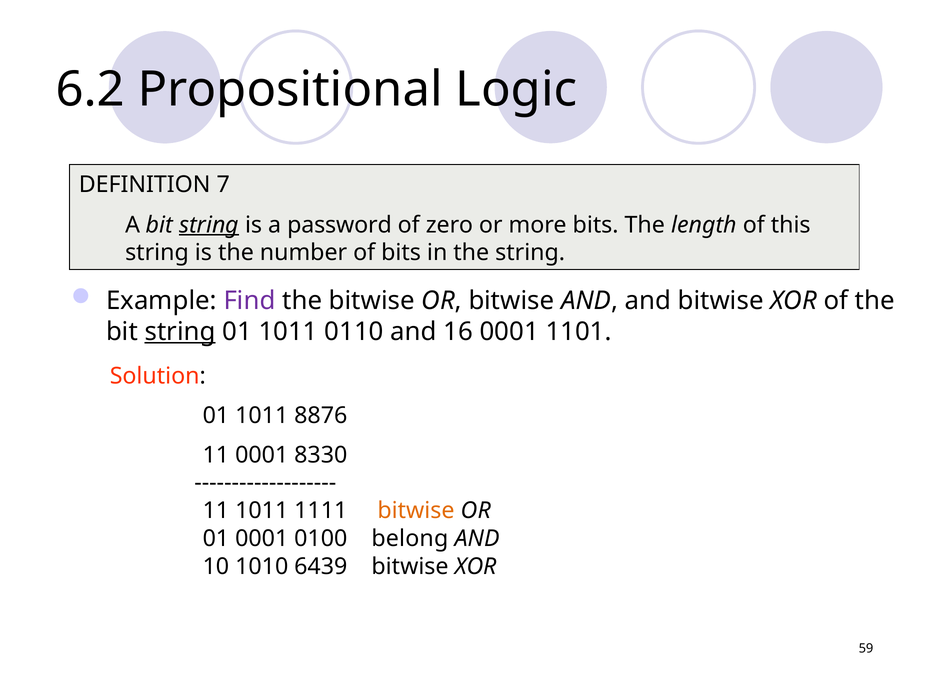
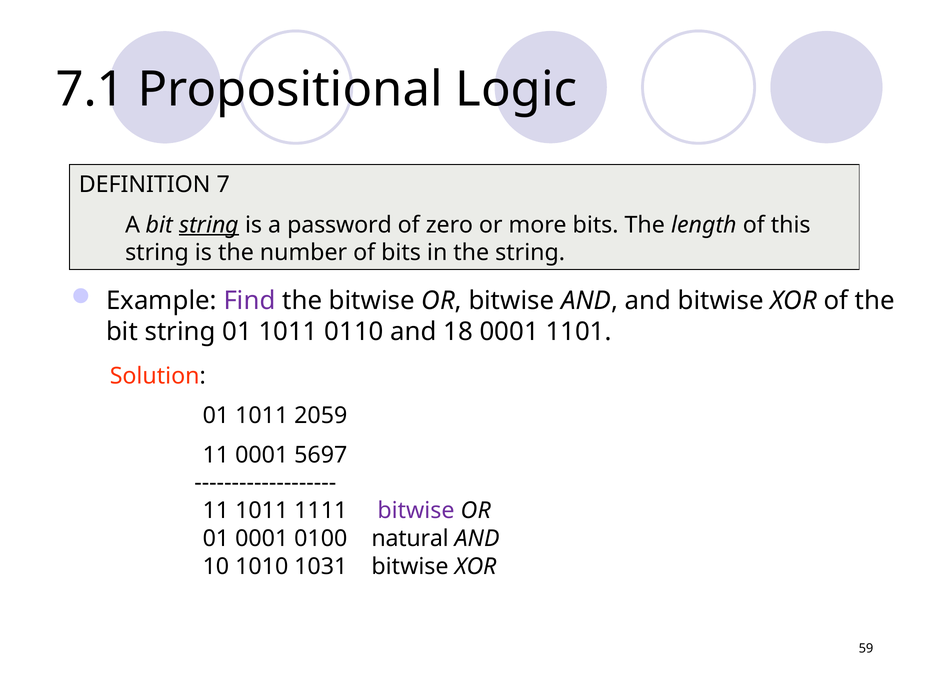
6.2: 6.2 -> 7.1
string at (180, 332) underline: present -> none
16: 16 -> 18
8876: 8876 -> 2059
8330: 8330 -> 5697
bitwise at (416, 510) colour: orange -> purple
belong: belong -> natural
6439: 6439 -> 1031
